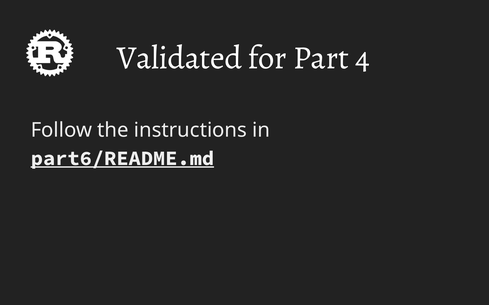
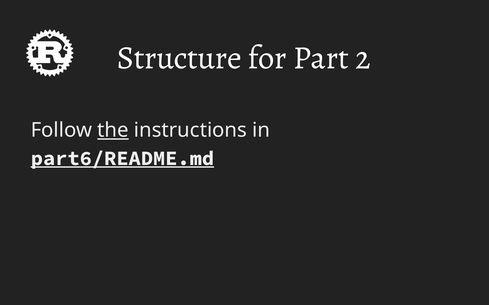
Validated: Validated -> Structure
4: 4 -> 2
the underline: none -> present
